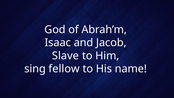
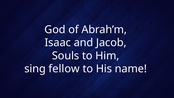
Slave: Slave -> Souls
